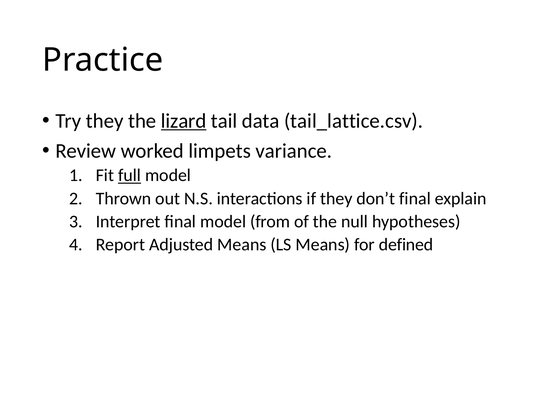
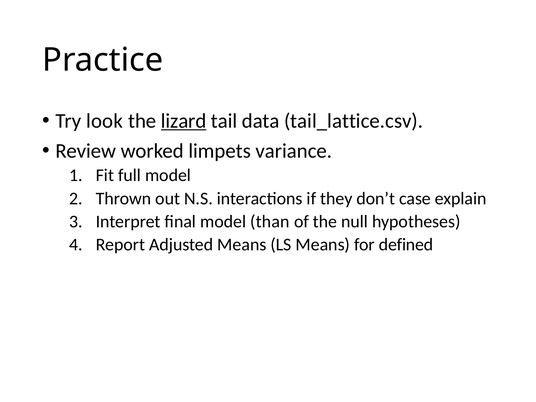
Try they: they -> look
full underline: present -> none
don’t final: final -> case
from: from -> than
